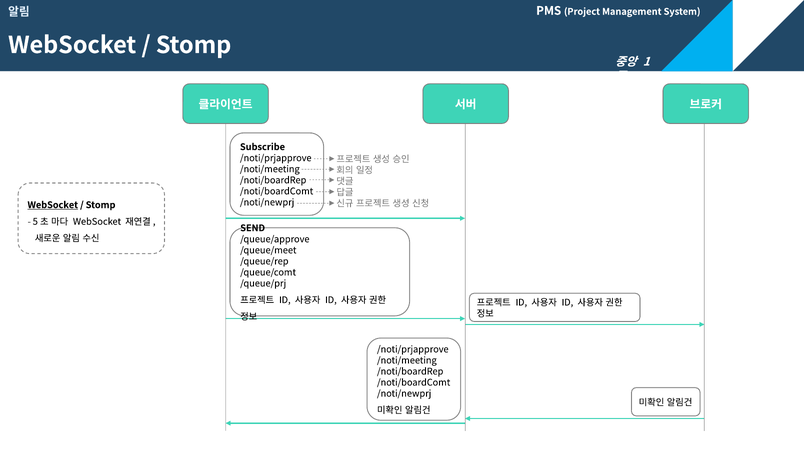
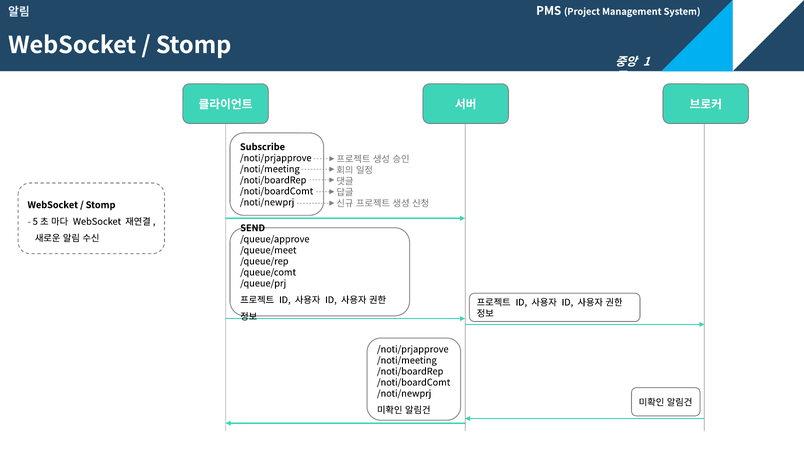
WebSocket at (53, 205) underline: present -> none
